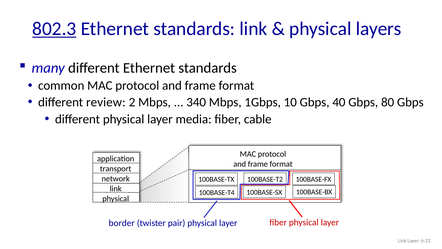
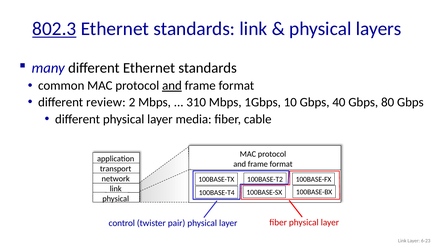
and at (172, 85) underline: none -> present
340: 340 -> 310
border: border -> control
